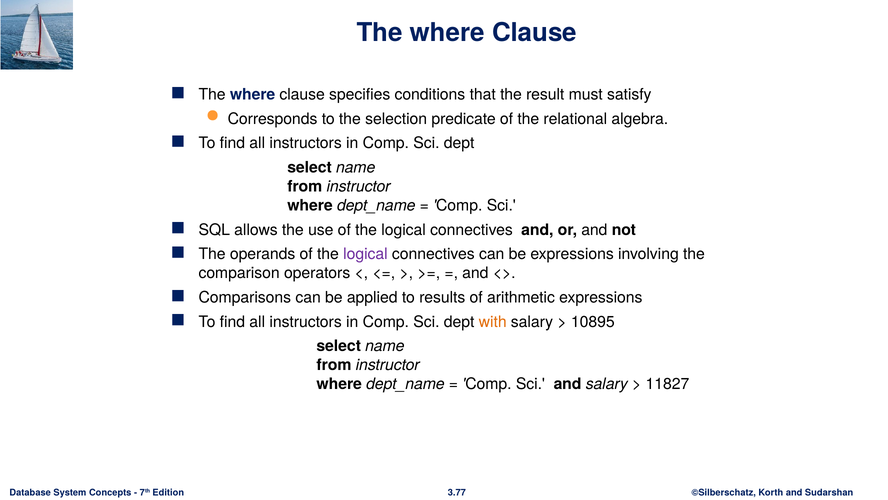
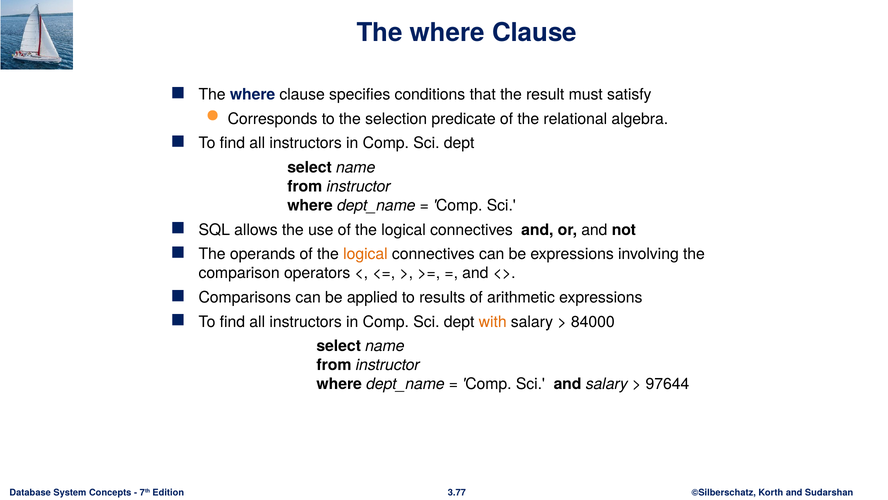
logical at (365, 254) colour: purple -> orange
10895: 10895 -> 84000
11827: 11827 -> 97644
